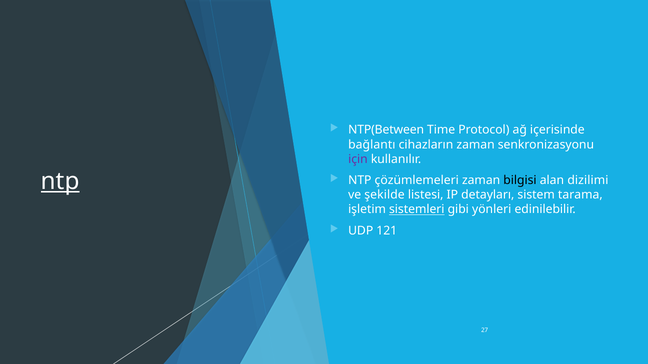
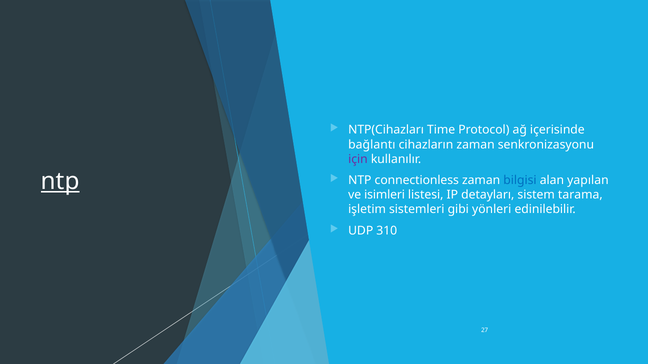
NTP(Between: NTP(Between -> NTP(Cihazları
çözümlemeleri: çözümlemeleri -> connectionless
bilgisi colour: black -> blue
dizilimi: dizilimi -> yapılan
şekilde: şekilde -> isimleri
sistemleri underline: present -> none
121: 121 -> 310
